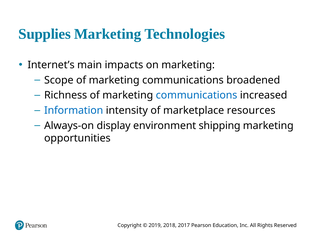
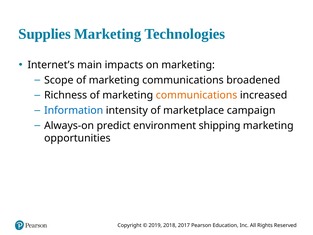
communications at (197, 95) colour: blue -> orange
resources: resources -> campaign
display: display -> predict
